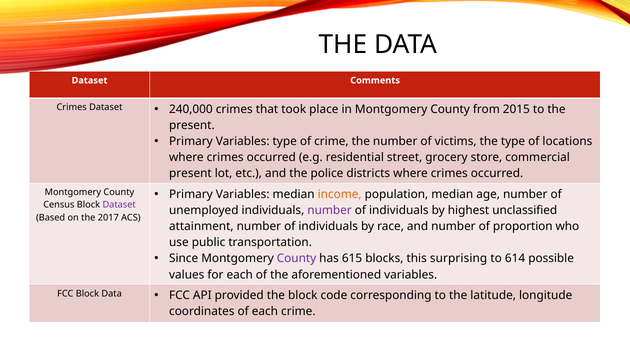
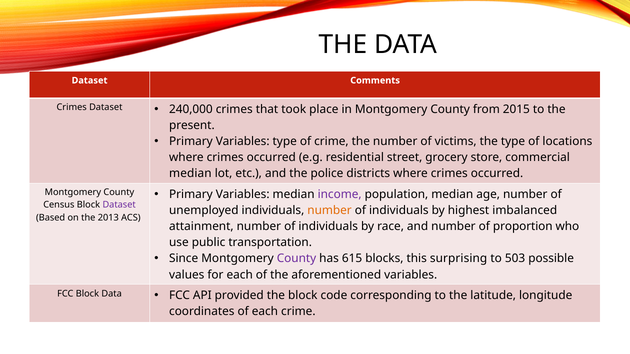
present at (190, 174): present -> median
income colour: orange -> purple
number at (330, 211) colour: purple -> orange
unclassified: unclassified -> imbalanced
2017: 2017 -> 2013
614: 614 -> 503
